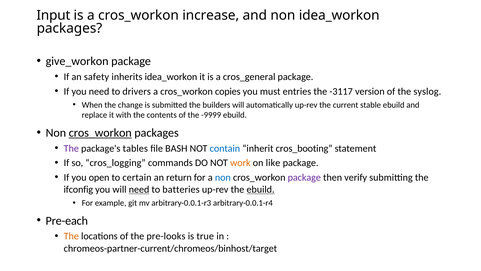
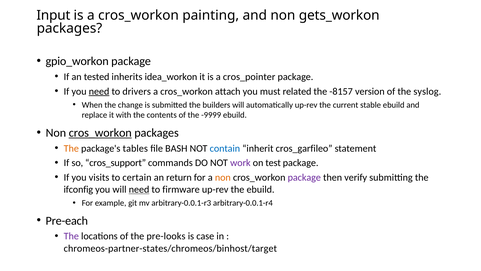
increase: increase -> painting
non idea_workon: idea_workon -> gets_workon
give_workon: give_workon -> gpio_workon
safety: safety -> tested
cros_general: cros_general -> cros_pointer
need at (99, 91) underline: none -> present
copies: copies -> attach
entries: entries -> related
-3117: -3117 -> -8157
The at (71, 148) colour: purple -> orange
cros_booting: cros_booting -> cros_garfileo
cros_logging: cros_logging -> cros_support
work colour: orange -> purple
like: like -> test
open: open -> visits
non at (223, 177) colour: blue -> orange
batteries: batteries -> firmware
ebuild at (261, 189) underline: present -> none
The at (71, 236) colour: orange -> purple
true: true -> case
chromeos-partner-current/chromeos/binhost/target: chromeos-partner-current/chromeos/binhost/target -> chromeos-partner-states/chromeos/binhost/target
